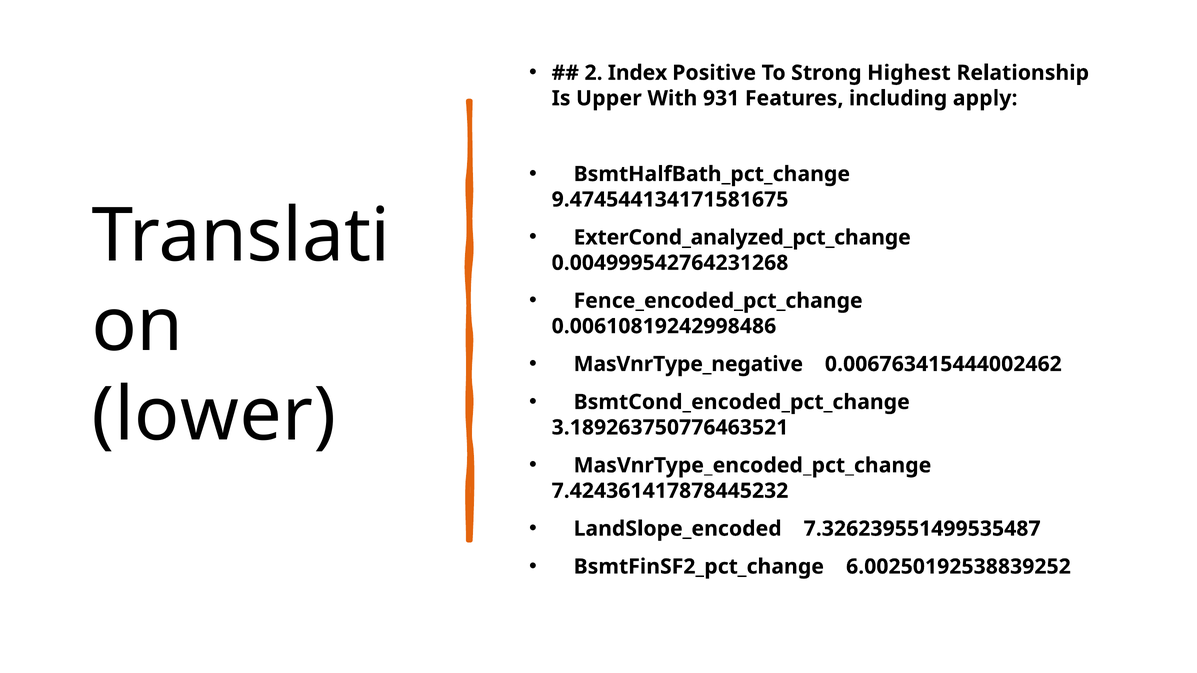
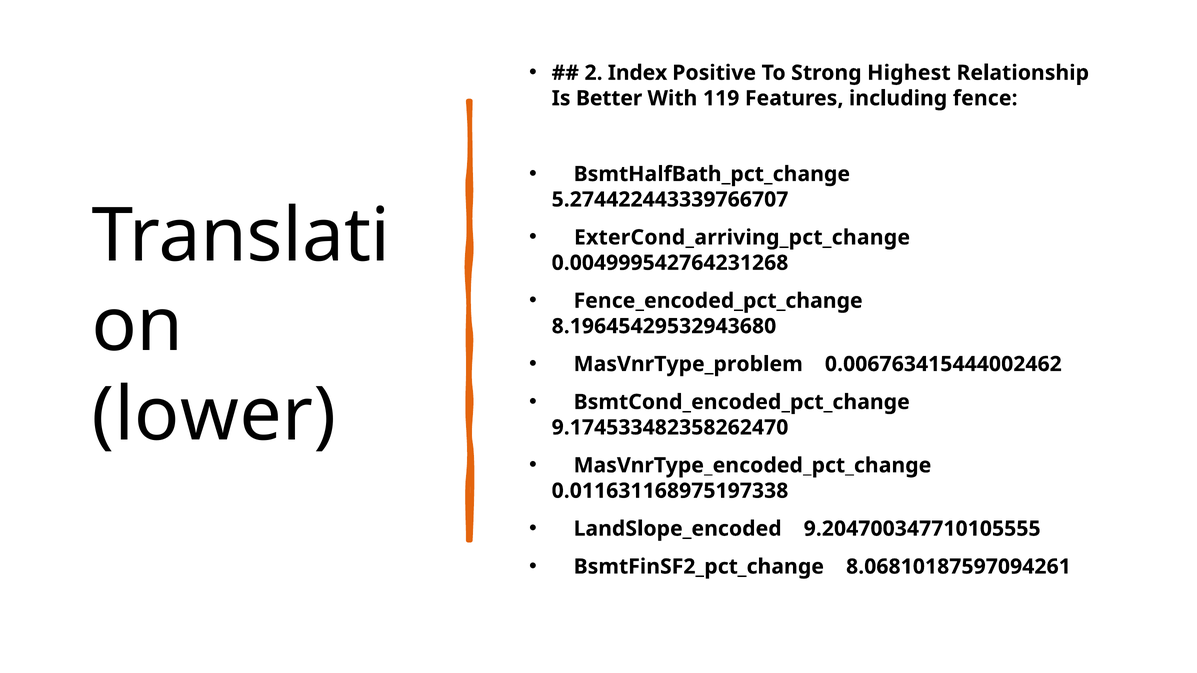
Upper: Upper -> Better
931: 931 -> 119
apply: apply -> fence
9.474544134171581675: 9.474544134171581675 -> 5.274422443339766707
ExterCond_analyzed_pct_change: ExterCond_analyzed_pct_change -> ExterCond_arriving_pct_change
0.00610819242998486: 0.00610819242998486 -> 8.19645429532943680
MasVnrType_negative: MasVnrType_negative -> MasVnrType_problem
3.189263750776463521: 3.189263750776463521 -> 9.174533482358262470
7.424361417878445232: 7.424361417878445232 -> 0.011631168975197338
7.326239551499535487: 7.326239551499535487 -> 9.204700347710105555
6.00250192538839252: 6.00250192538839252 -> 8.06810187597094261
